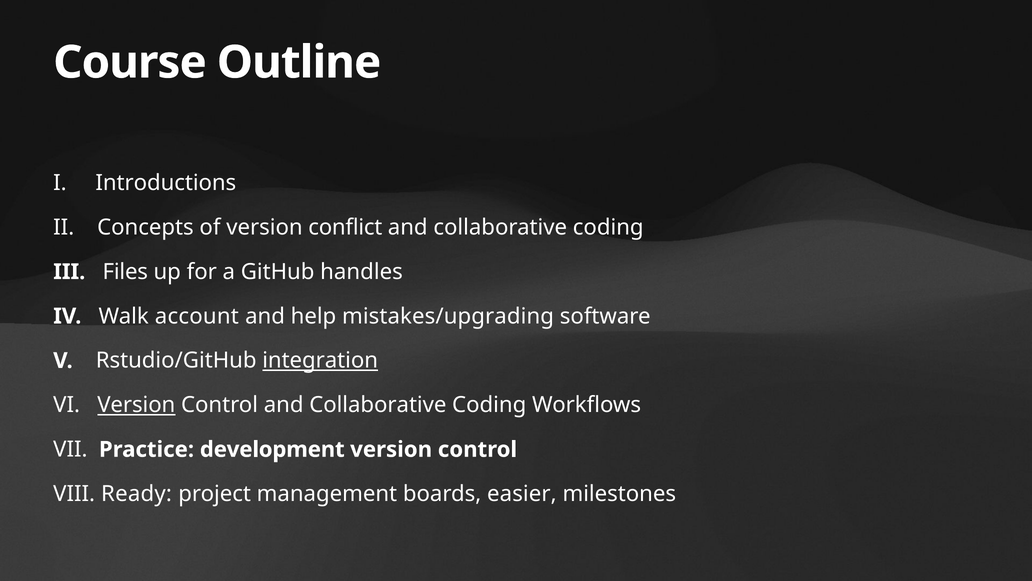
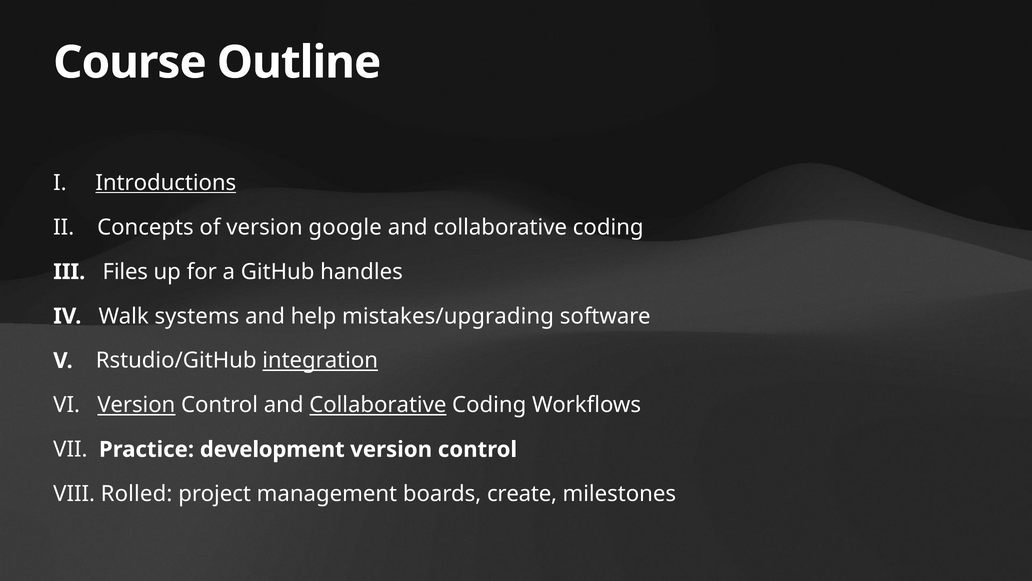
Introductions underline: none -> present
conflict: conflict -> google
account: account -> systems
Collaborative at (378, 405) underline: none -> present
Ready: Ready -> Rolled
easier: easier -> create
